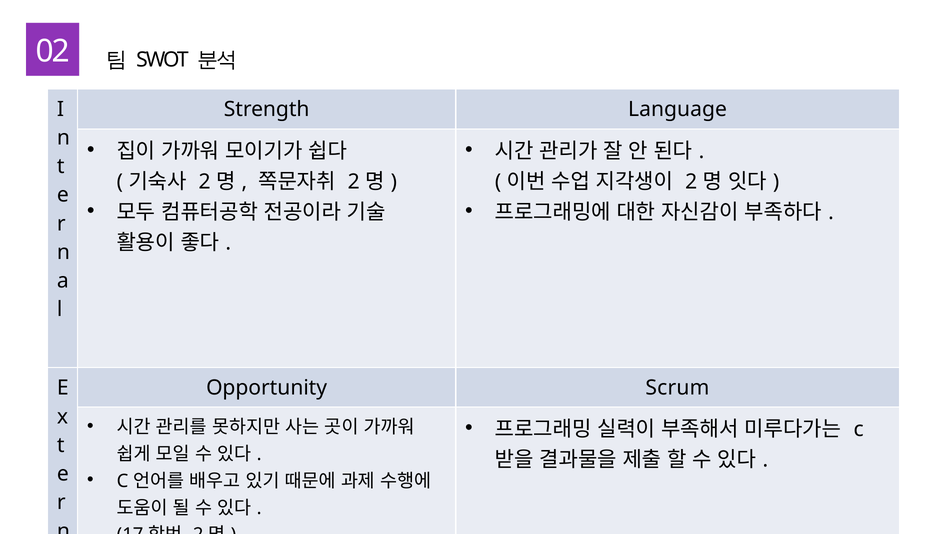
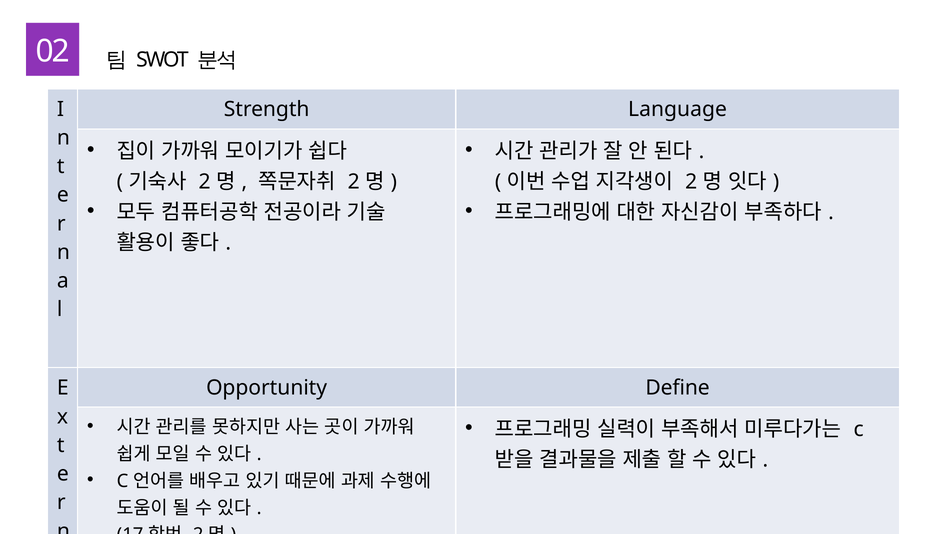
Scrum: Scrum -> Define
